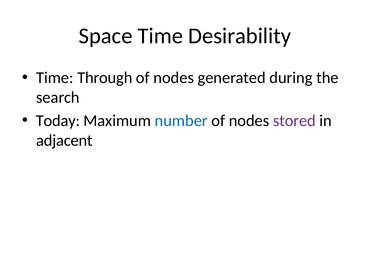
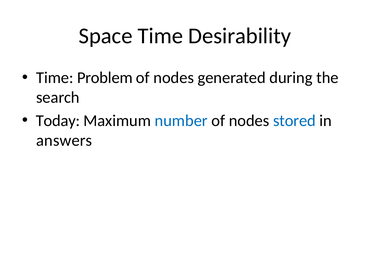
Through: Through -> Problem
stored colour: purple -> blue
adjacent: adjacent -> answers
